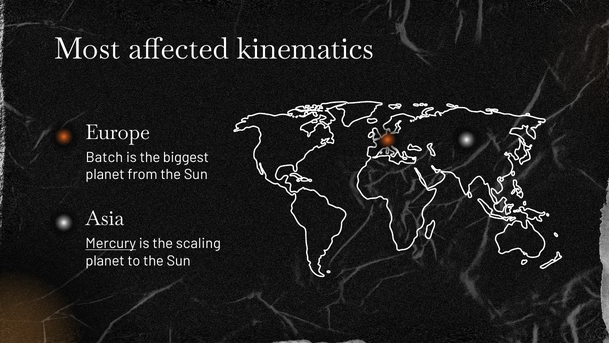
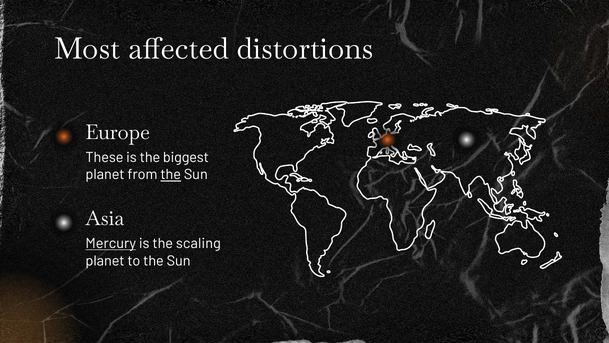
kinematics: kinematics -> distortions
Batch: Batch -> These
the at (171, 175) underline: none -> present
